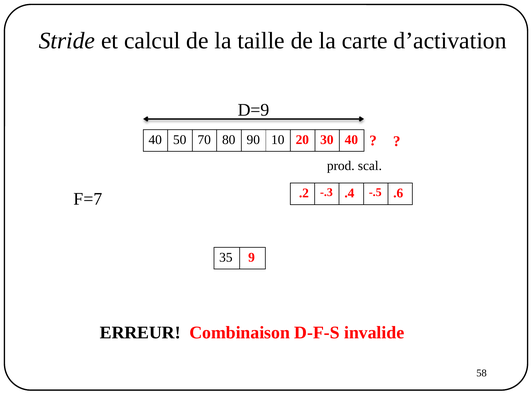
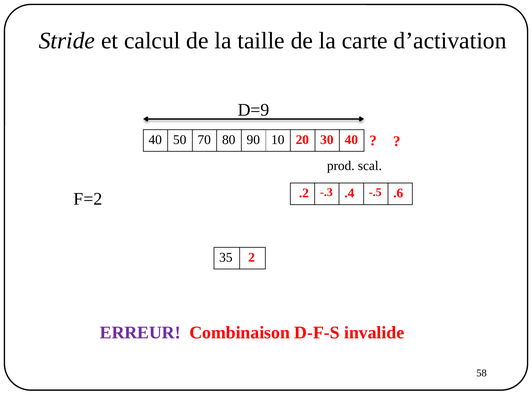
F=7: F=7 -> F=2
9: 9 -> 2
ERREUR colour: black -> purple
